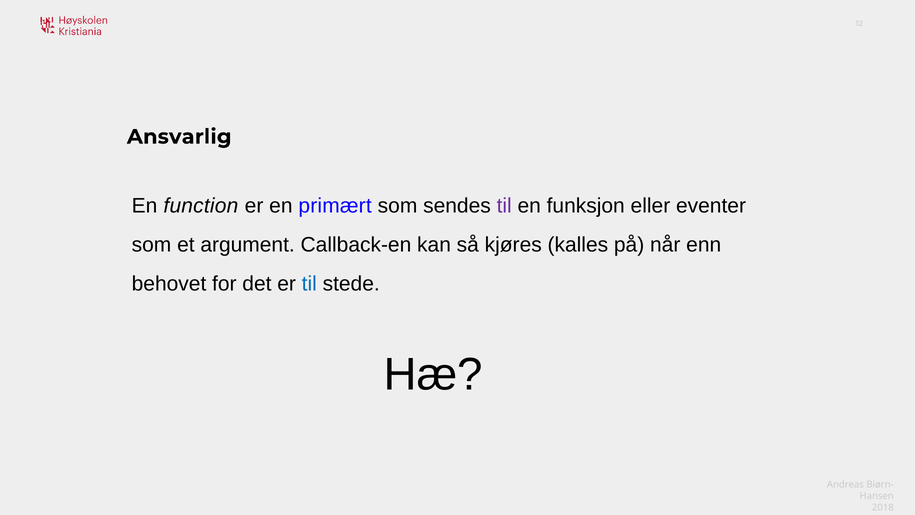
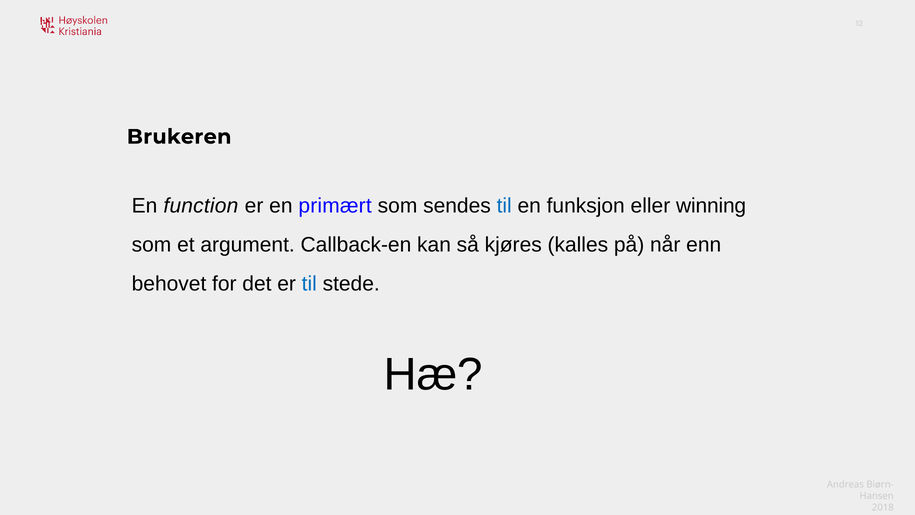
Ansvarlig: Ansvarlig -> Brukeren
til at (504, 206) colour: purple -> blue
eventer: eventer -> winning
